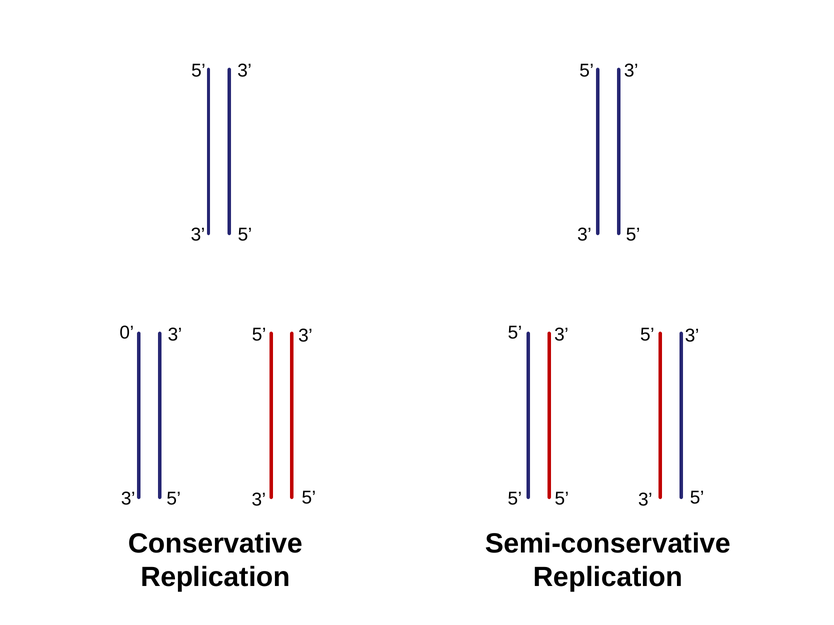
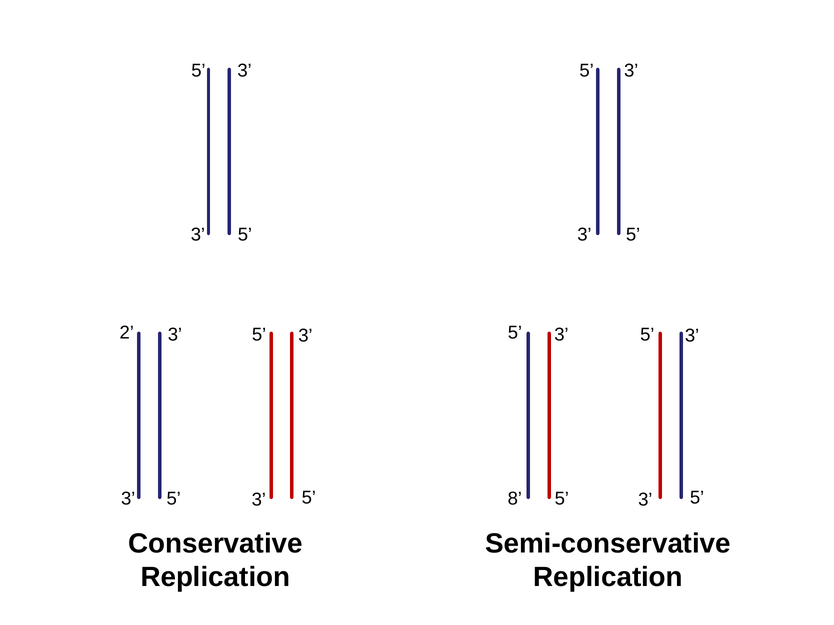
0: 0 -> 2
5 at (515, 499): 5 -> 8
